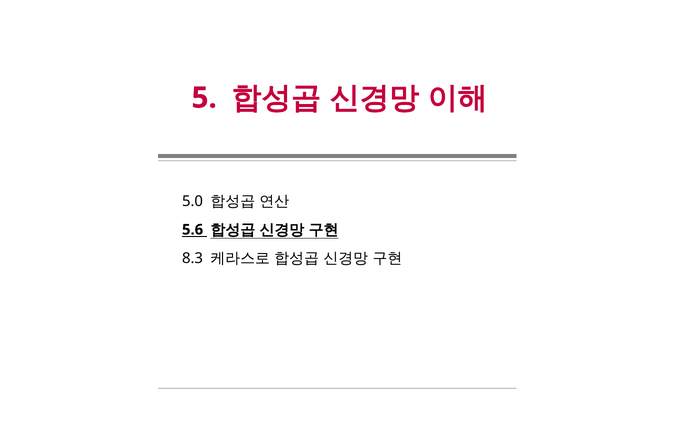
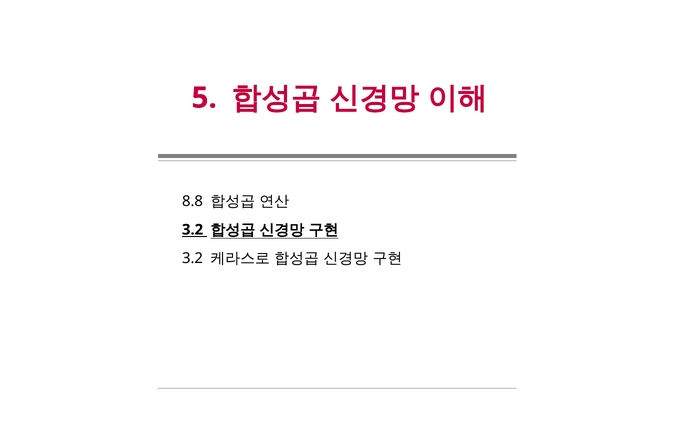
5.0: 5.0 -> 8.8
5.6 at (193, 229): 5.6 -> 3.2
8.3 at (193, 258): 8.3 -> 3.2
